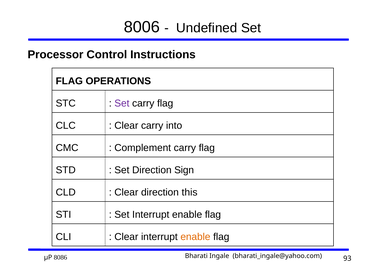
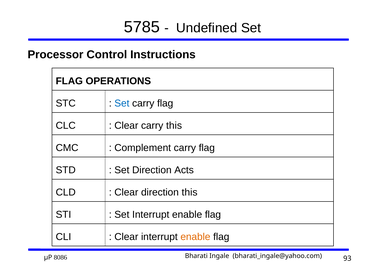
8006: 8006 -> 5785
Set at (122, 103) colour: purple -> blue
carry into: into -> this
Sign: Sign -> Acts
